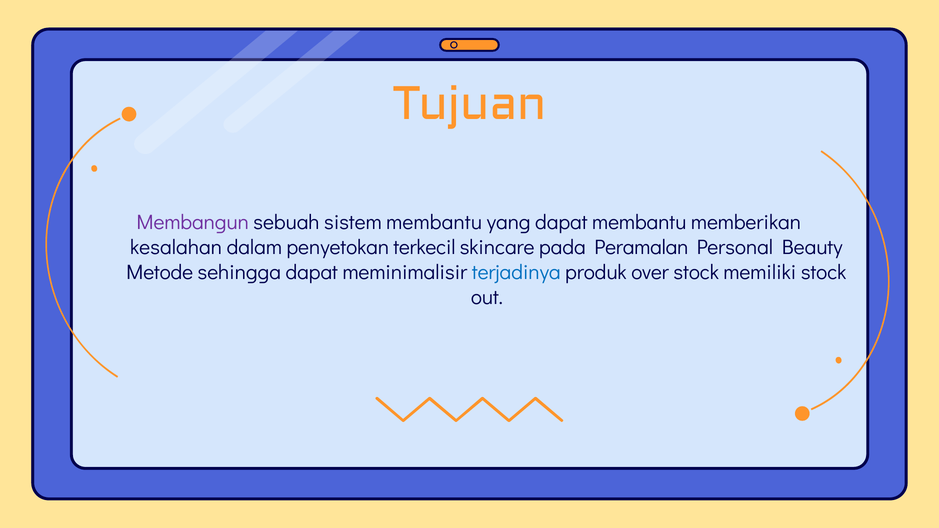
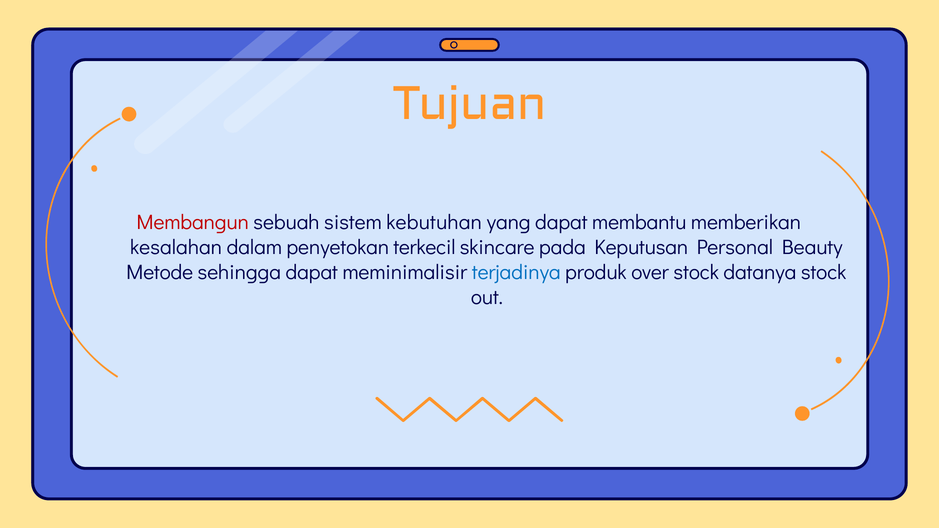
Membangun colour: purple -> red
sistem membantu: membantu -> kebutuhan
Peramalan: Peramalan -> Keputusan
memiliki: memiliki -> datanya
